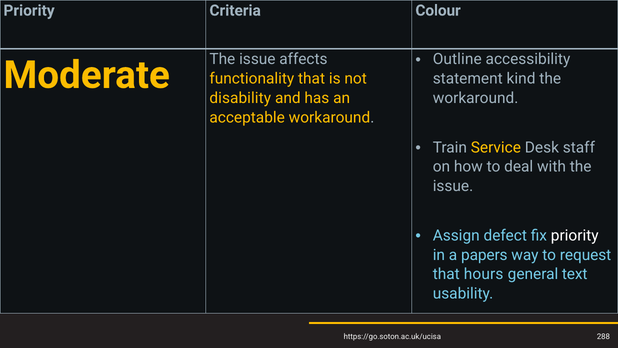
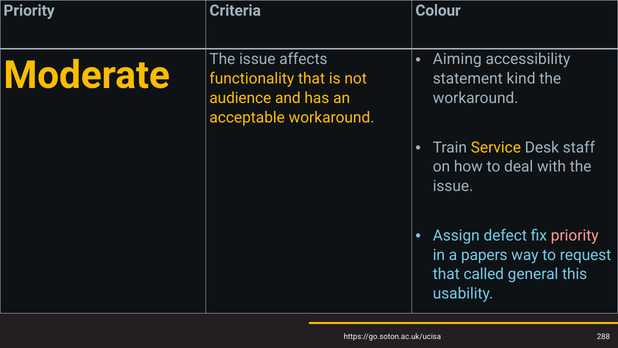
Outline: Outline -> Aiming
disability: disability -> audience
priority at (575, 235) colour: white -> pink
hours: hours -> called
text: text -> this
